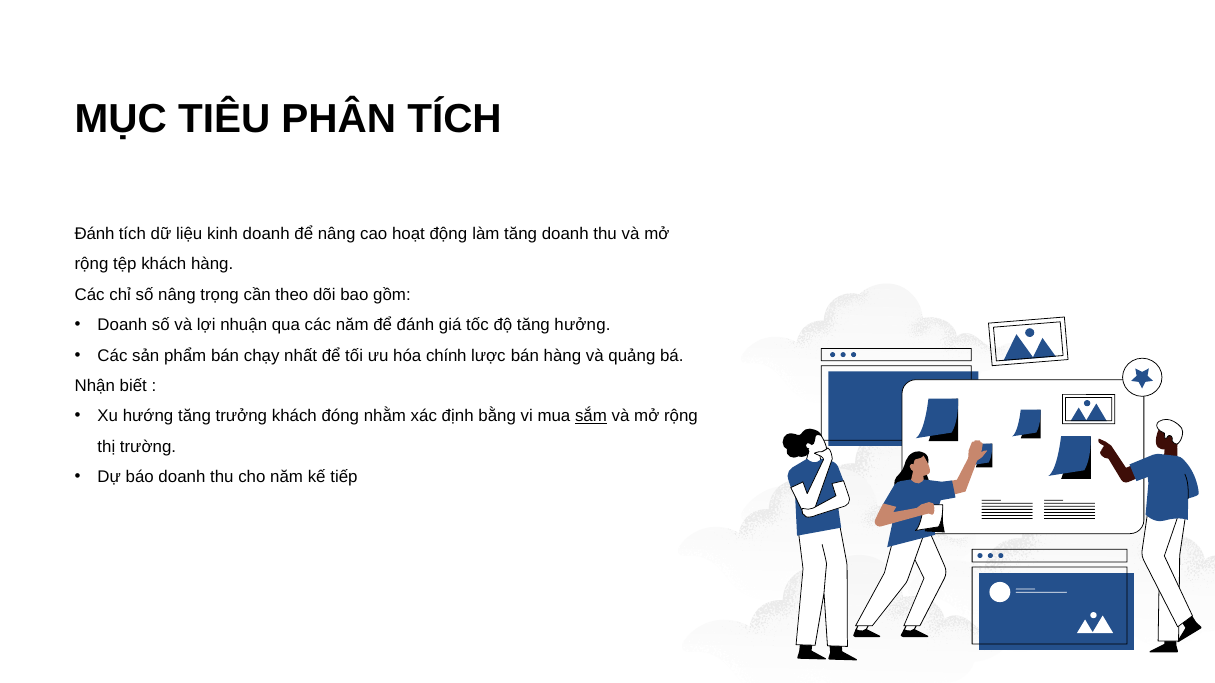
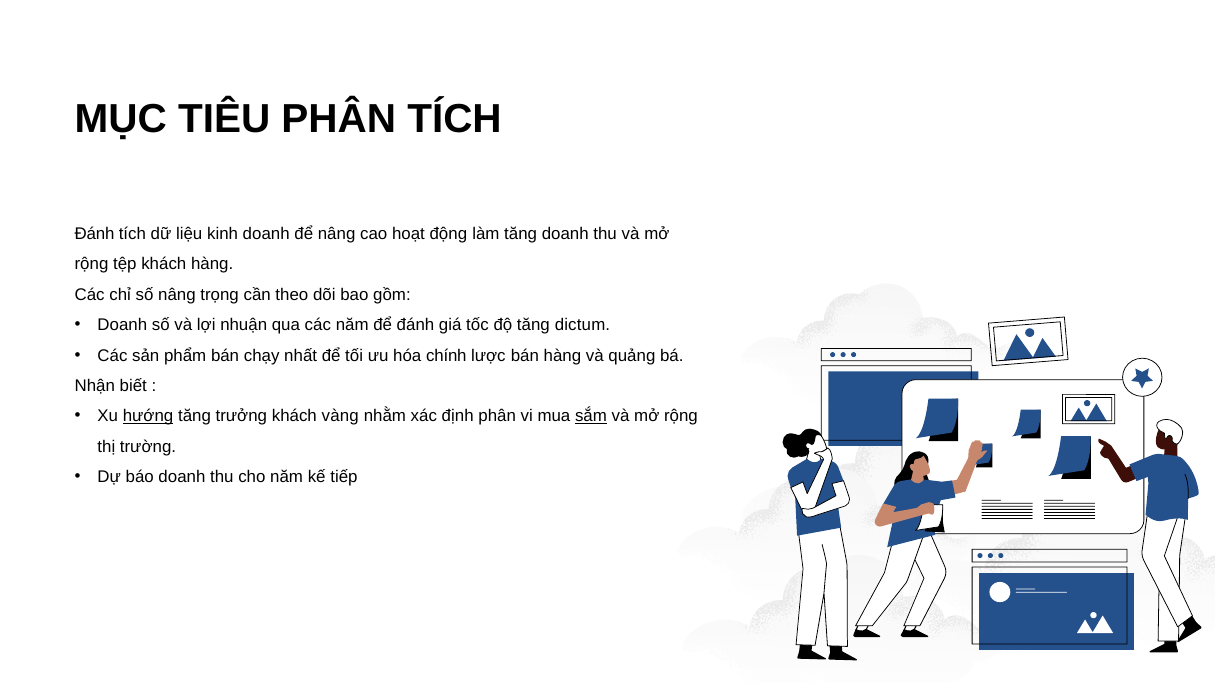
hưởng: hưởng -> dictum
hướng underline: none -> present
đóng: đóng -> vàng
định bằng: bằng -> phân
